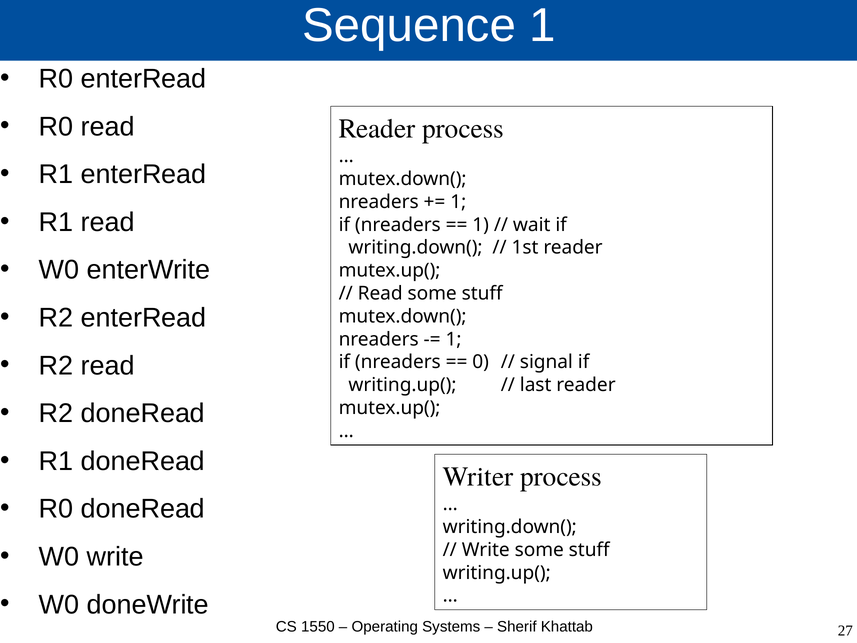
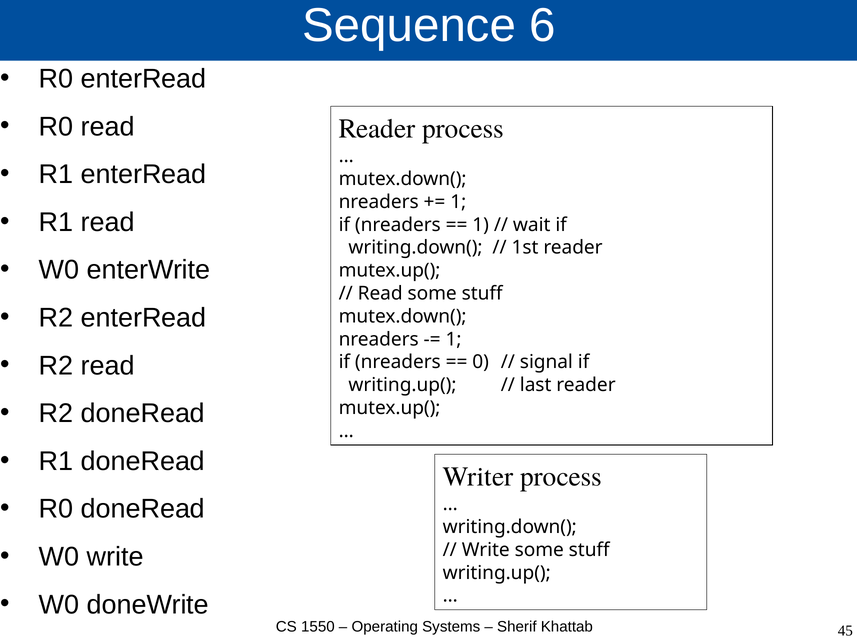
Sequence 1: 1 -> 6
27: 27 -> 45
